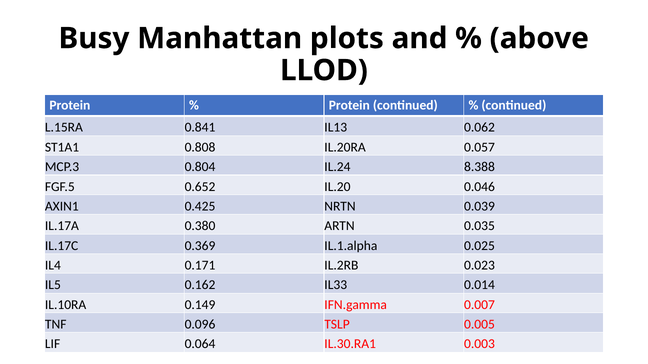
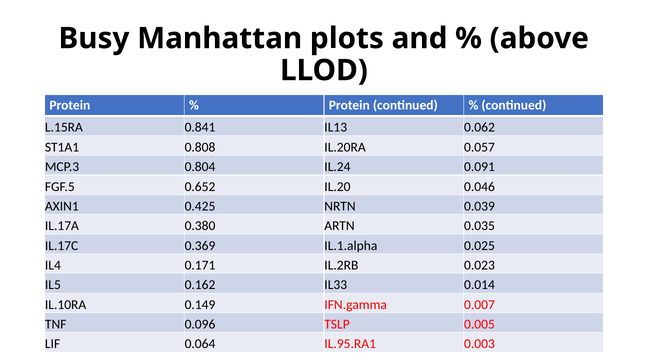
8.388: 8.388 -> 0.091
IL.30.RA1: IL.30.RA1 -> IL.95.RA1
